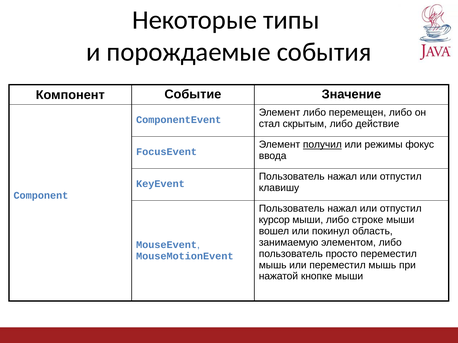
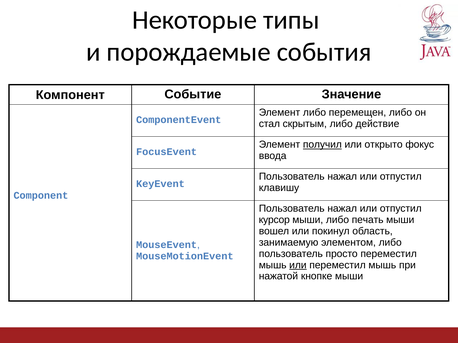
режимы: режимы -> открыто
строке: строке -> печать
или at (298, 265) underline: none -> present
